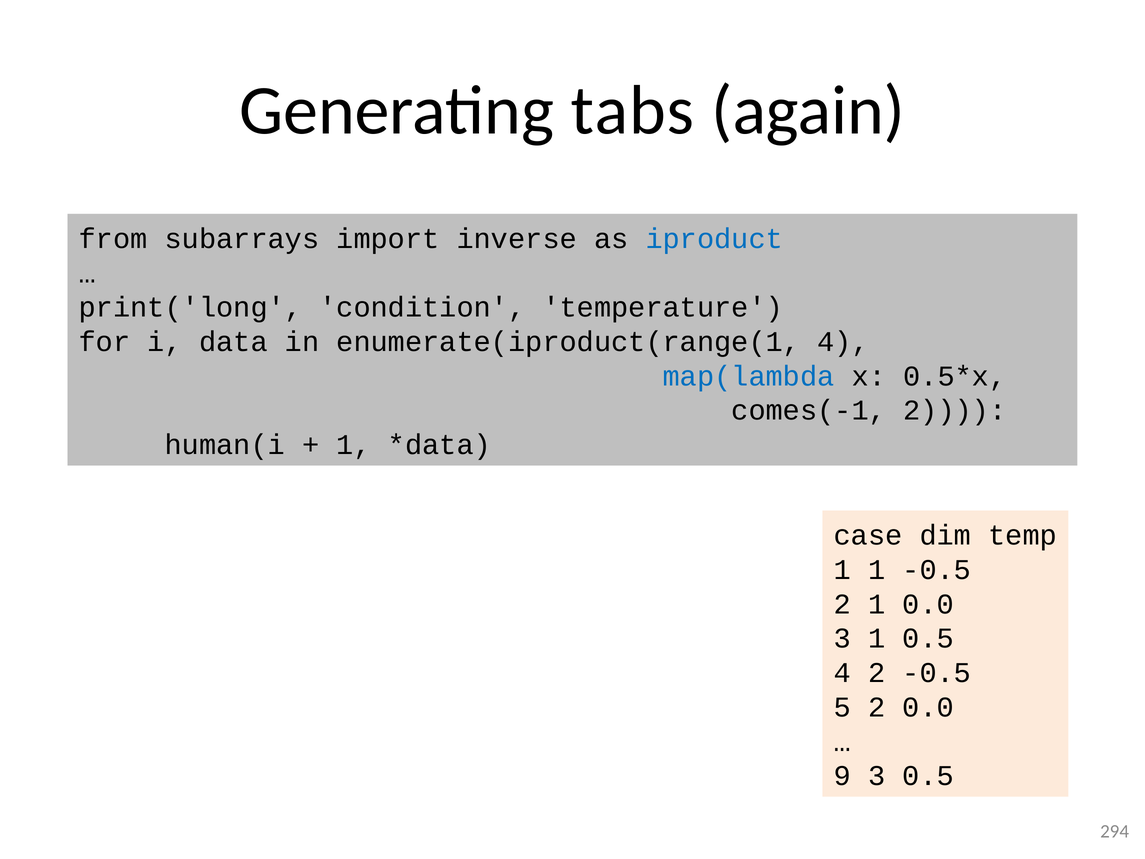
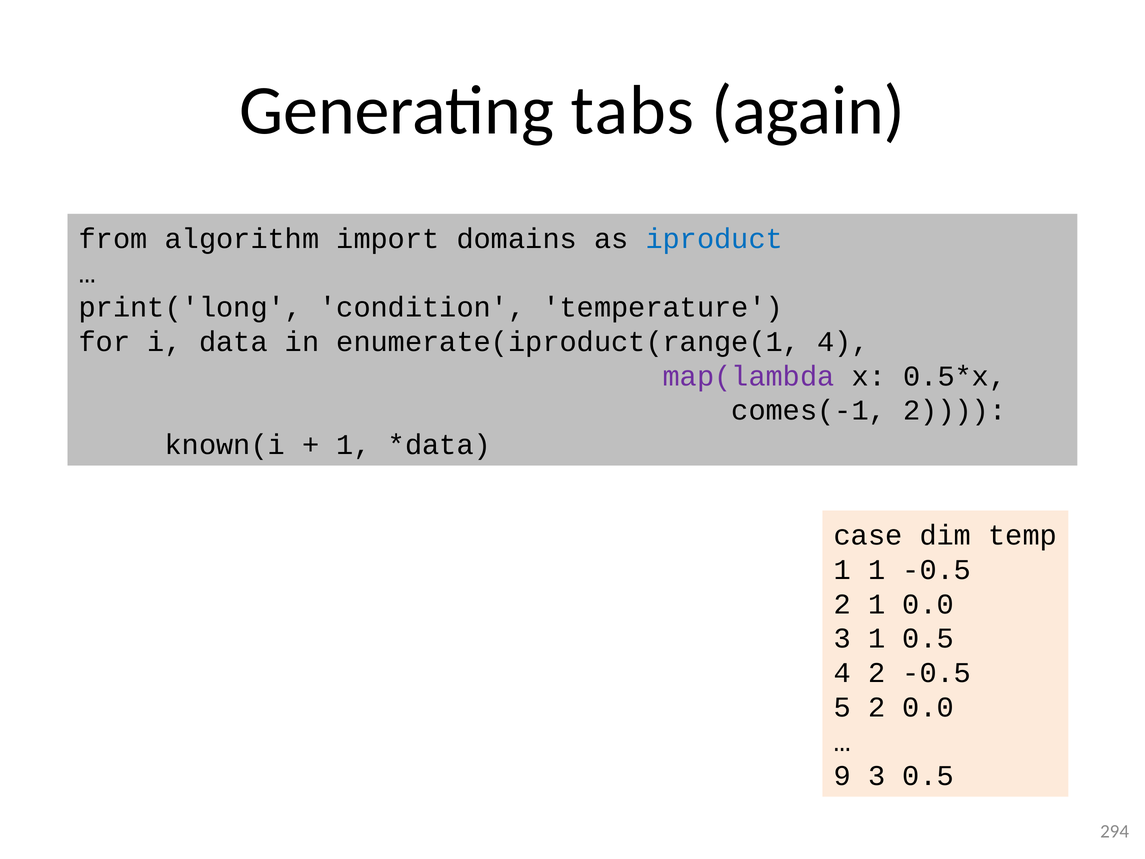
subarrays: subarrays -> algorithm
inverse: inverse -> domains
map(lambda colour: blue -> purple
human(i: human(i -> known(i
